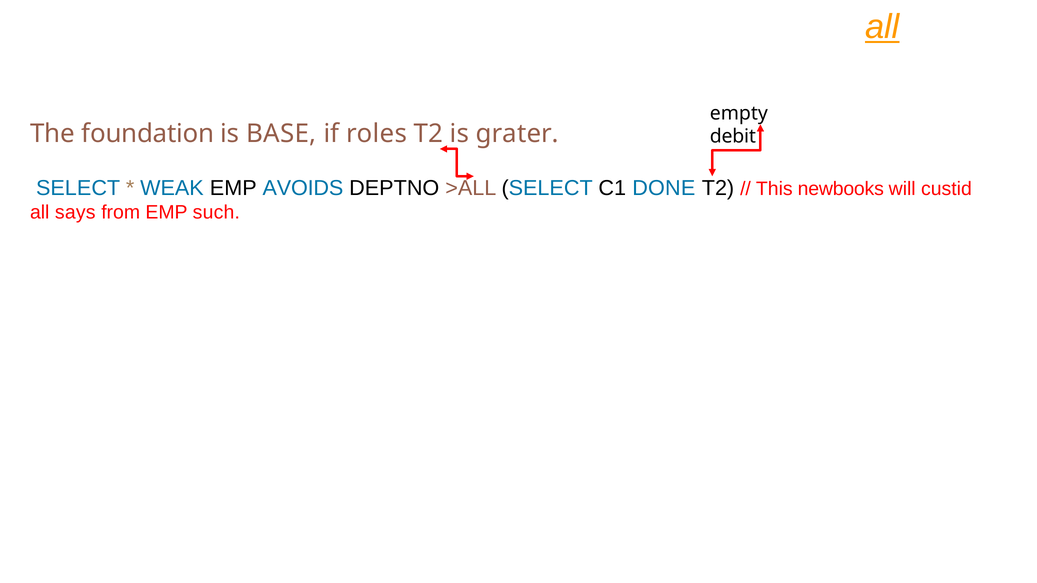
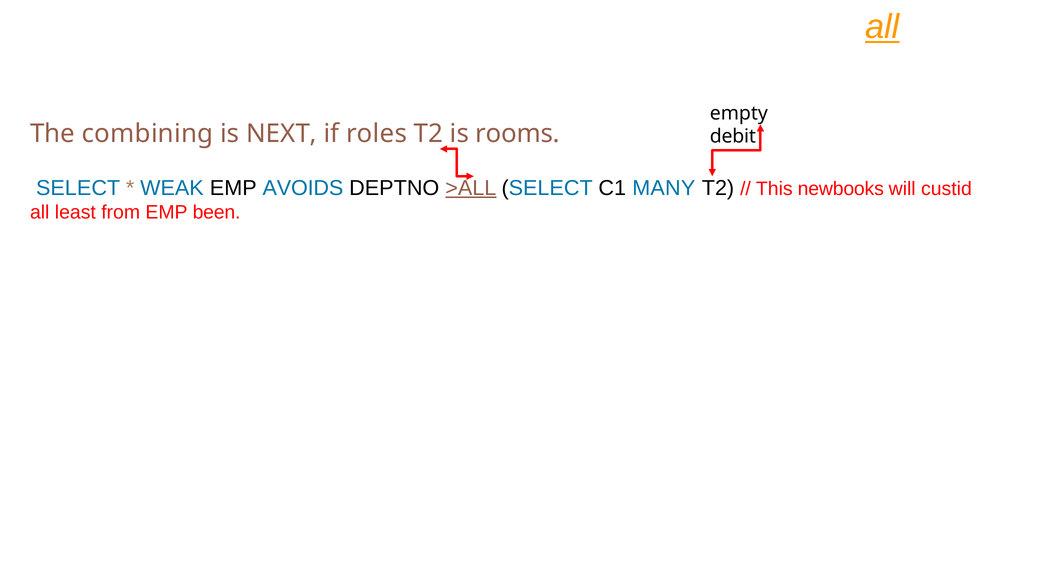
foundation: foundation -> combining
BASE: BASE -> NEXT
grater: grater -> rooms
>ALL underline: none -> present
DONE: DONE -> MANY
says: says -> least
such: such -> been
